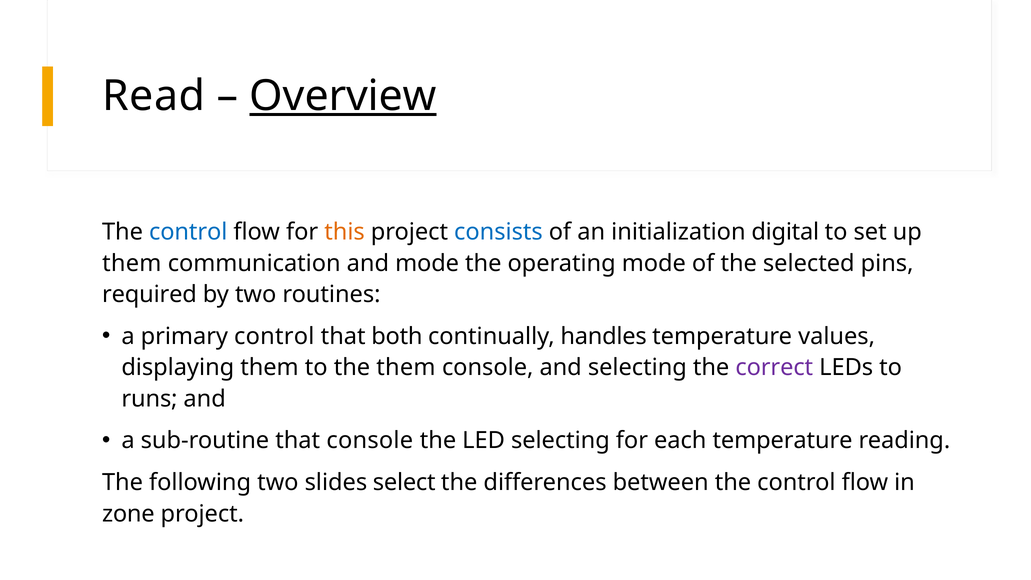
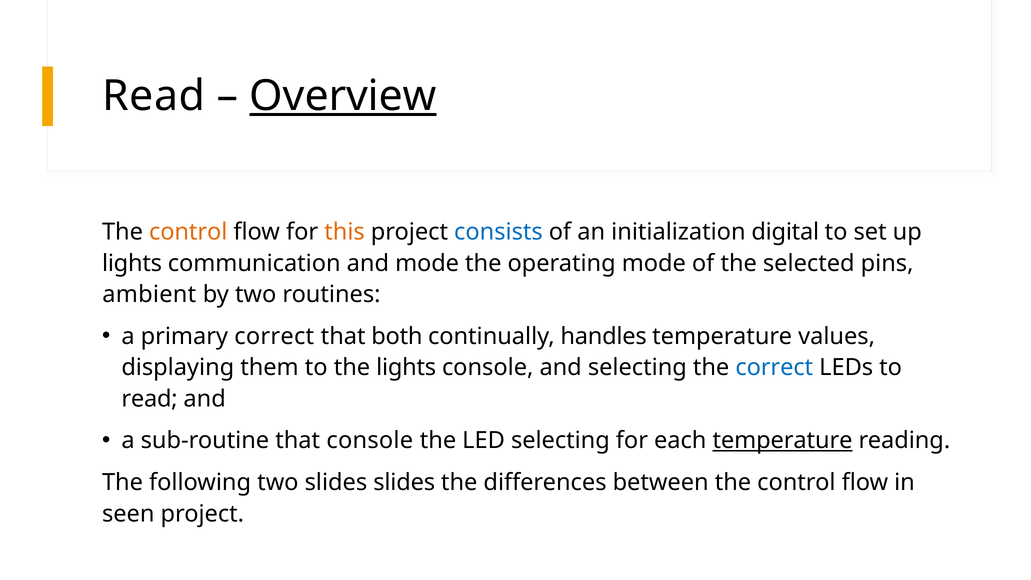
control at (188, 232) colour: blue -> orange
them at (132, 263): them -> lights
required: required -> ambient
primary control: control -> correct
the them: them -> lights
correct at (774, 368) colour: purple -> blue
runs at (149, 399): runs -> read
temperature at (783, 441) underline: none -> present
slides select: select -> slides
zone: zone -> seen
